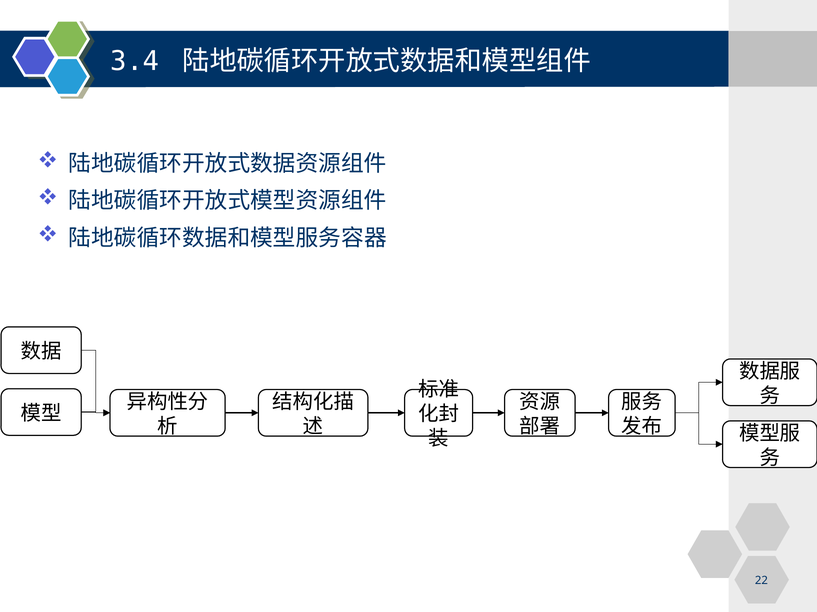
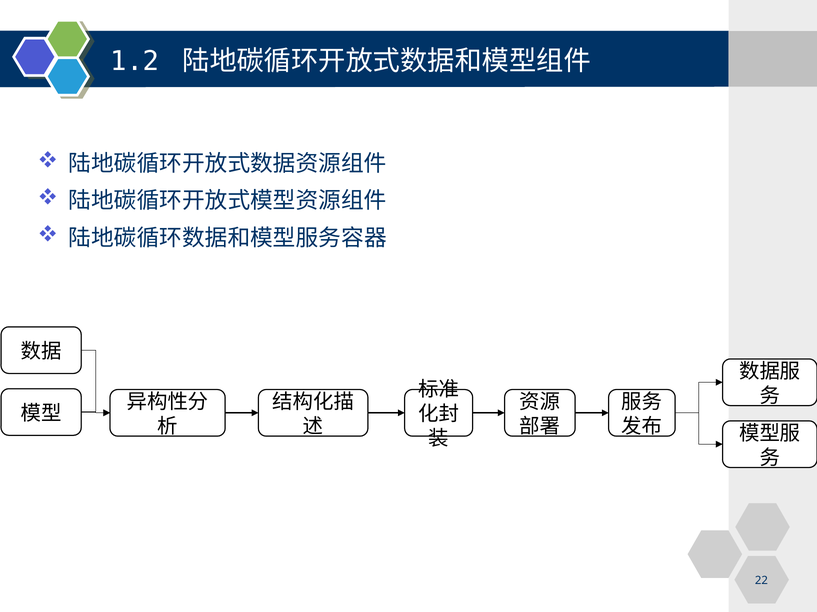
3.4: 3.4 -> 1.2
